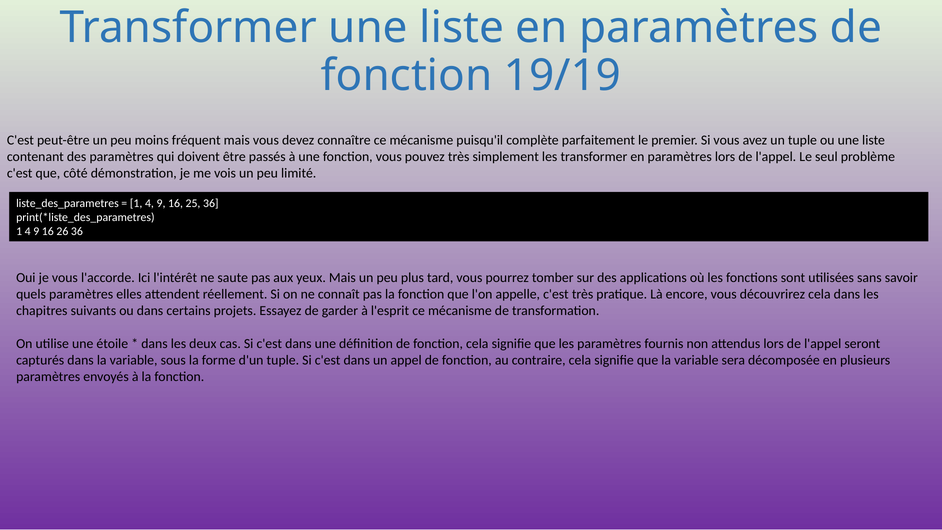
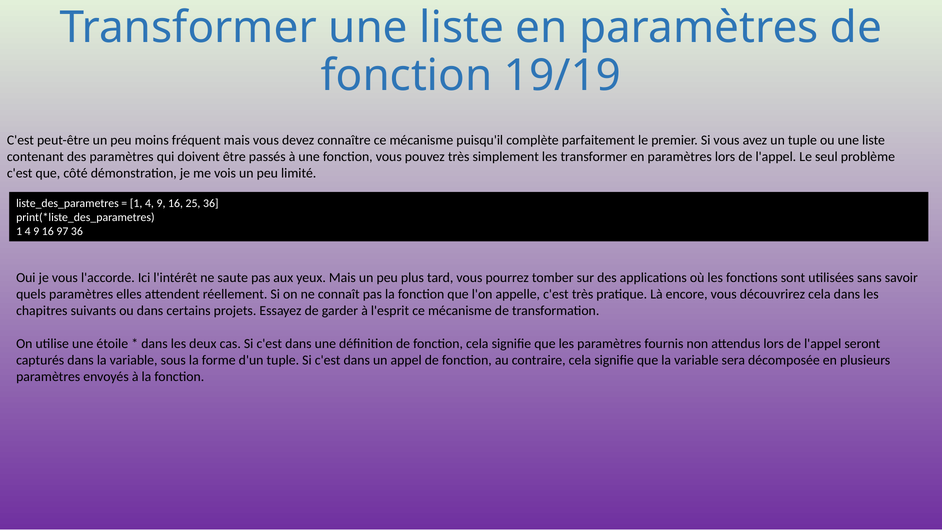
26: 26 -> 97
